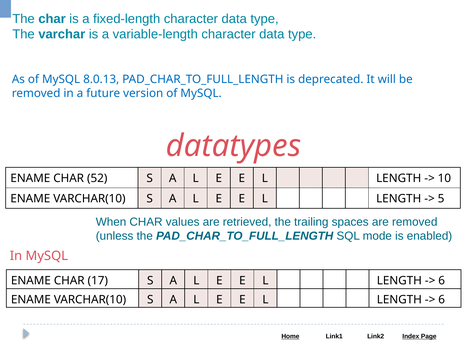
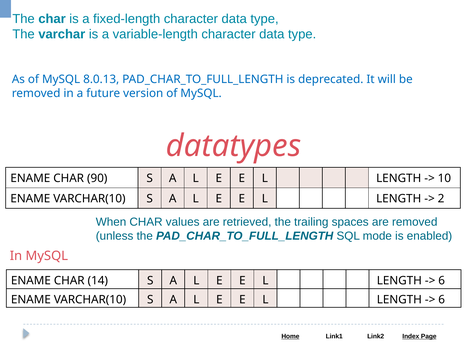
52: 52 -> 90
5: 5 -> 2
17: 17 -> 14
